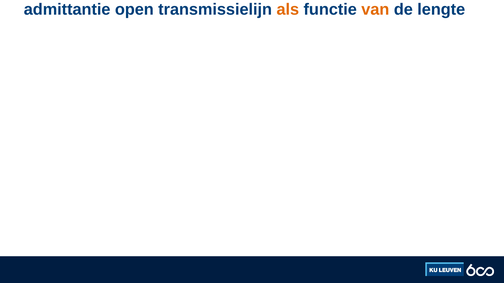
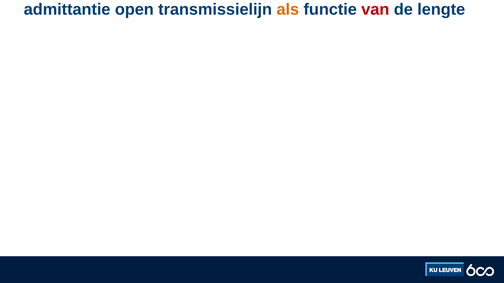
van colour: orange -> red
